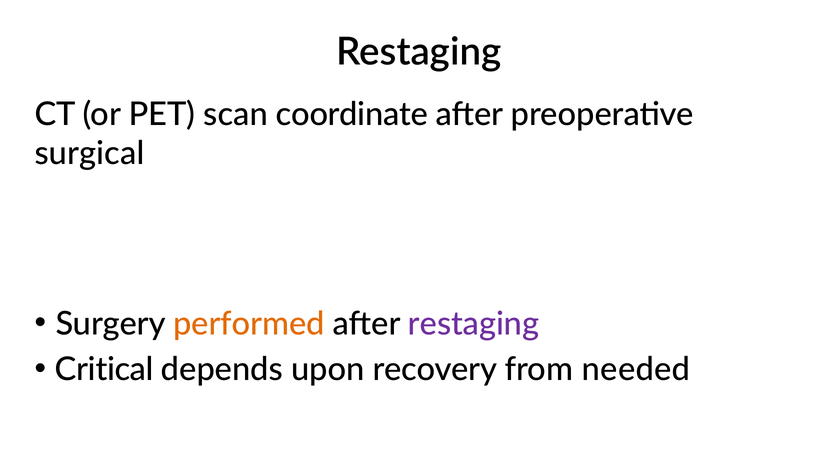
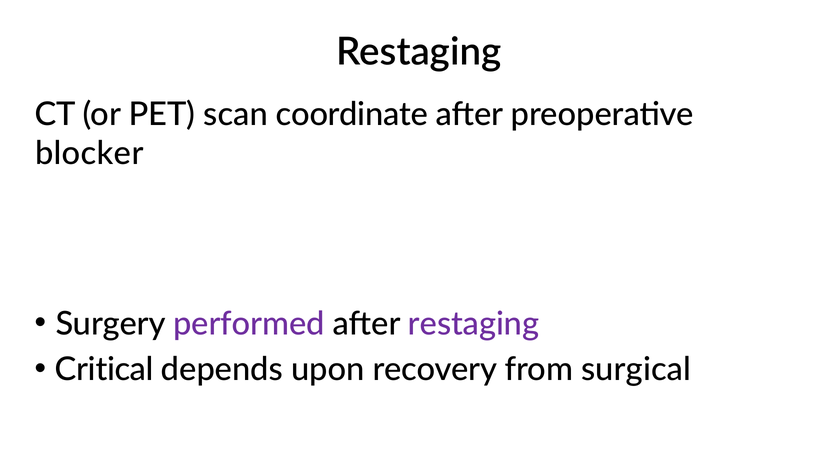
surgical: surgical -> blocker
performed colour: orange -> purple
needed: needed -> surgical
